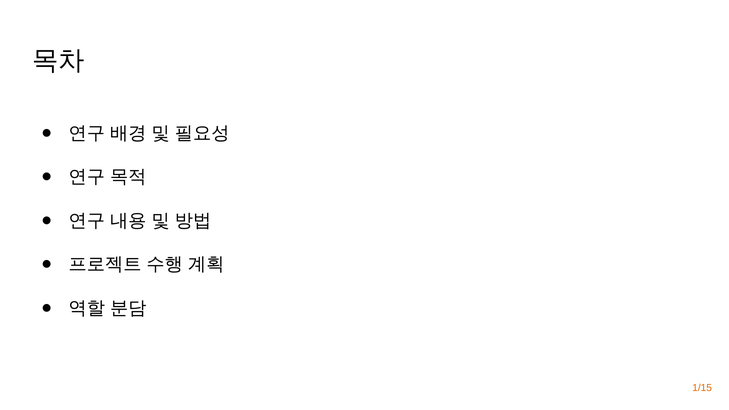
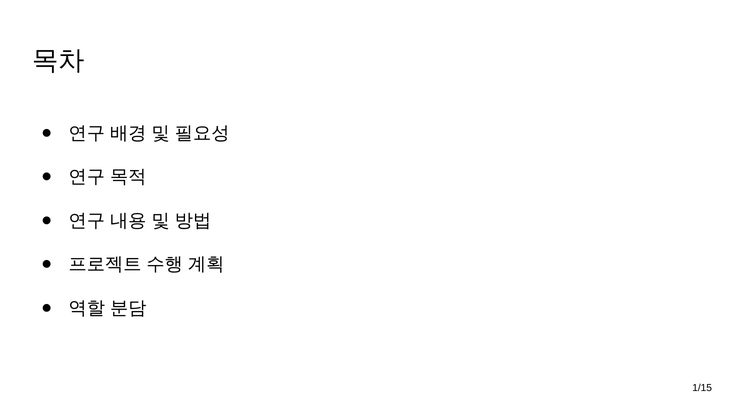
1/15 colour: orange -> black
